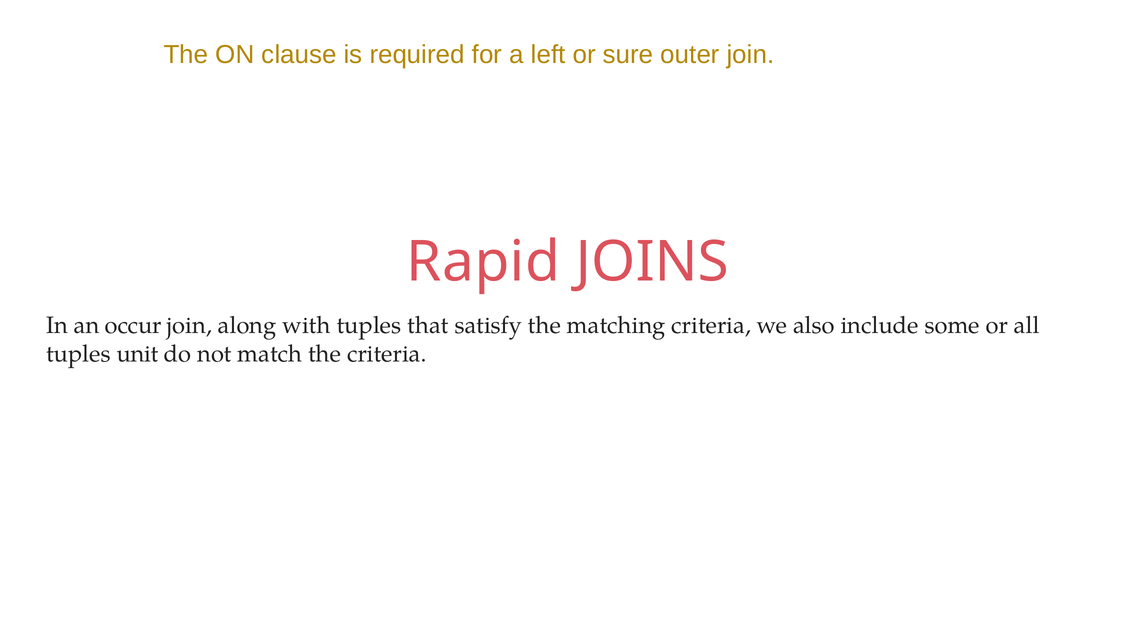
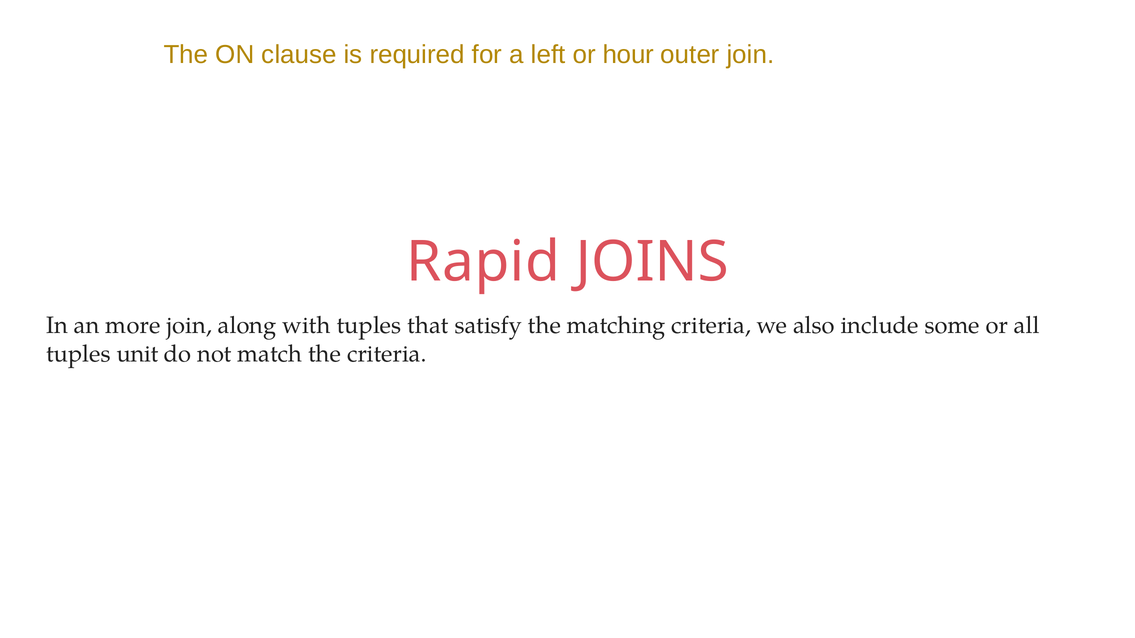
sure: sure -> hour
occur: occur -> more
